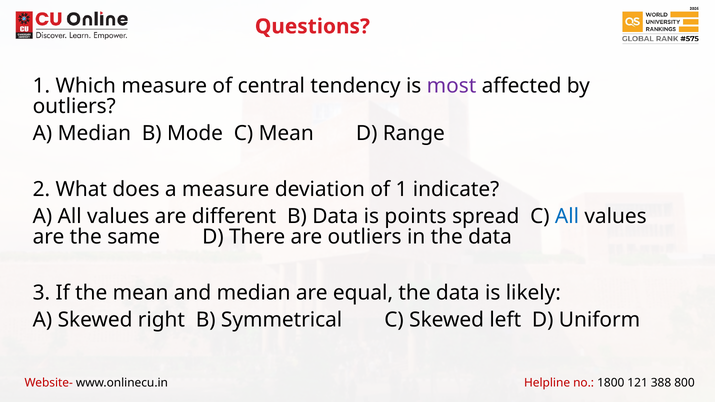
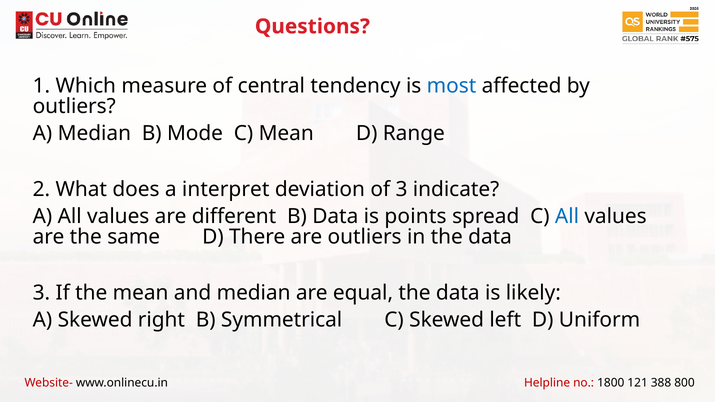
most colour: purple -> blue
a measure: measure -> interpret
of 1: 1 -> 3
